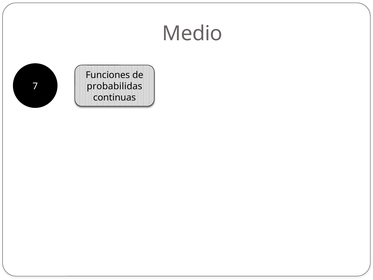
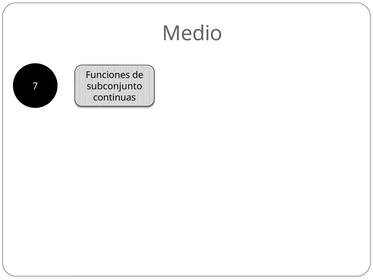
probabilidas: probabilidas -> subconjunto
